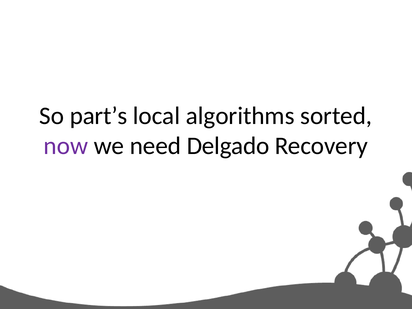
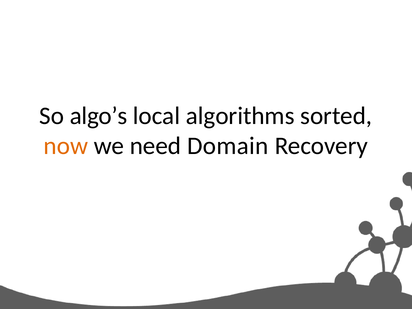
part’s: part’s -> algo’s
now colour: purple -> orange
Delgado: Delgado -> Domain
